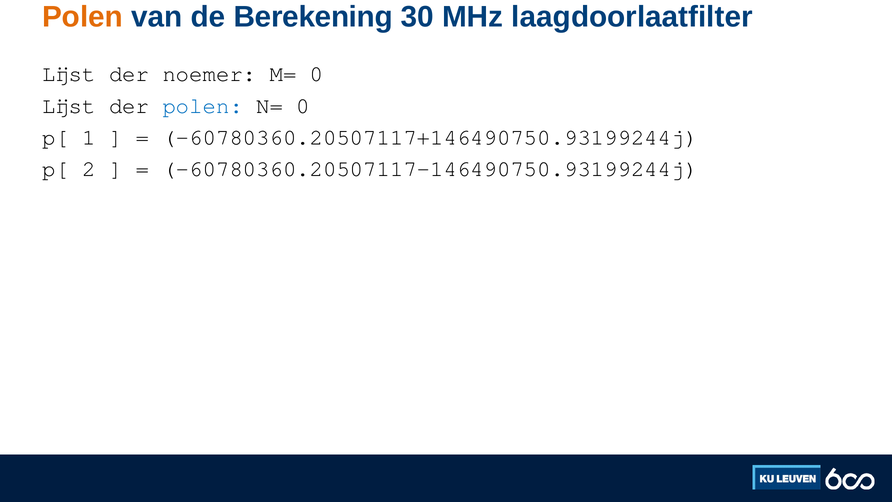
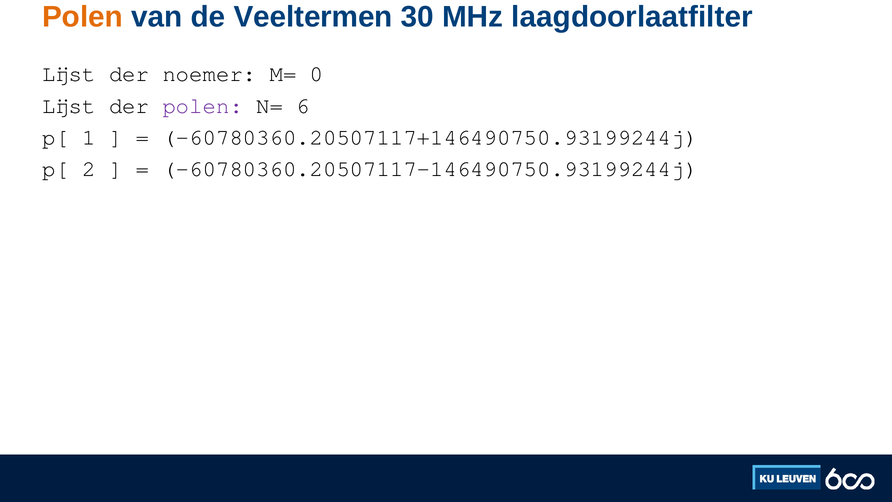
Berekening: Berekening -> Veeltermen
polen at (203, 106) colour: blue -> purple
N= 0: 0 -> 6
